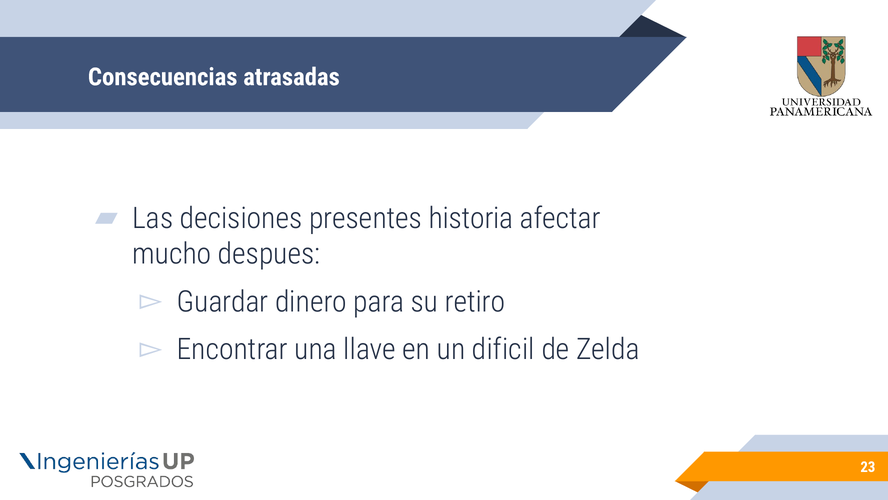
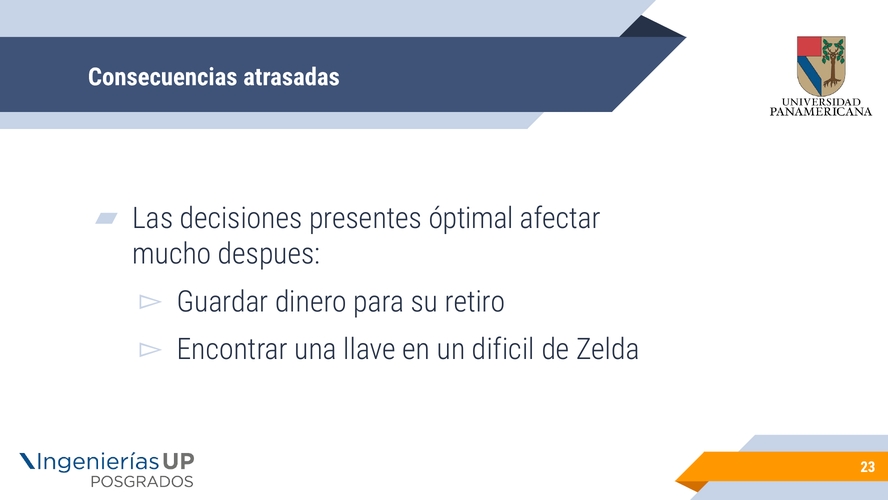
historia: historia -> óptimal
